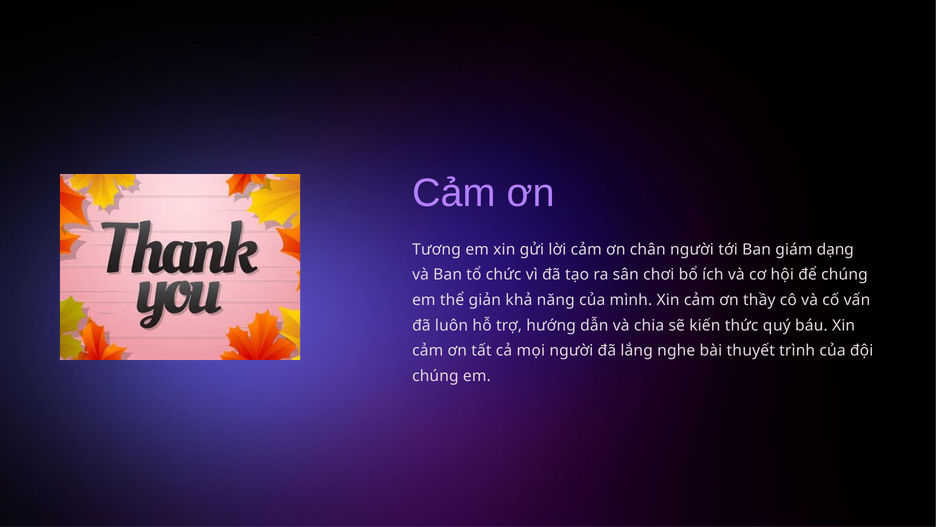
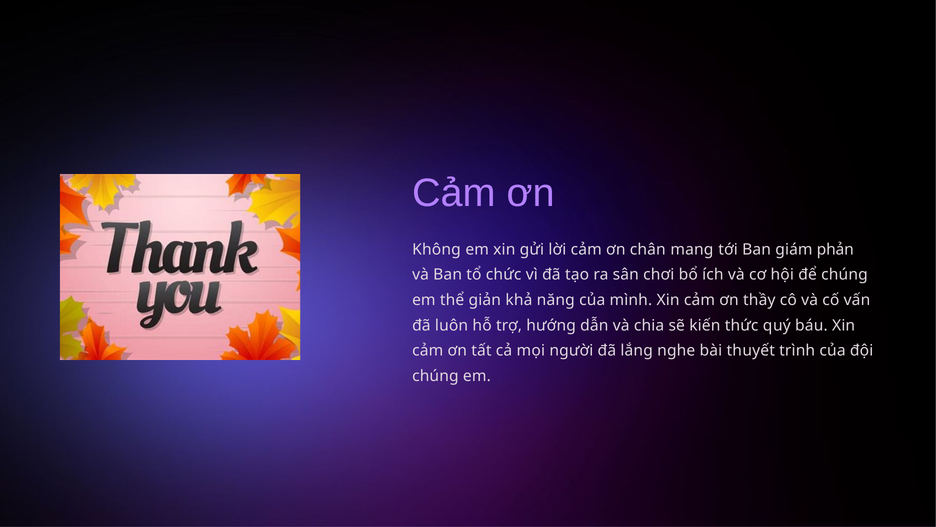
Tương: Tương -> Không
chân người: người -> mang
dạng: dạng -> phản
